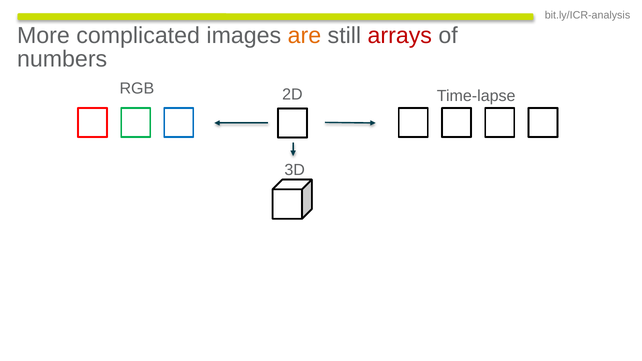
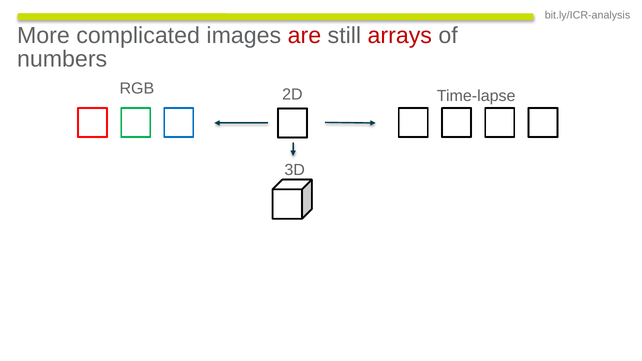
are colour: orange -> red
